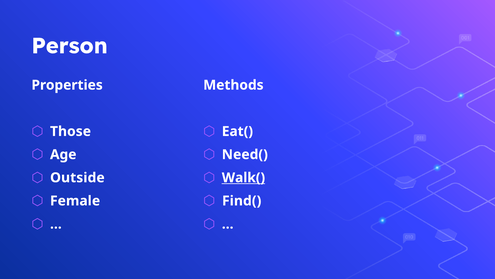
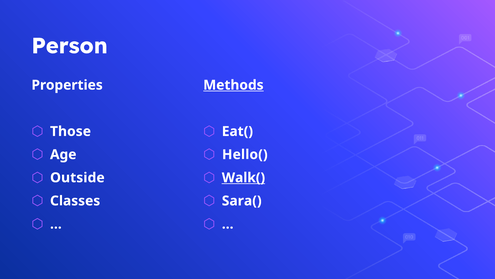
Methods underline: none -> present
Need(: Need( -> Hello(
Female: Female -> Classes
Find(: Find( -> Sara(
